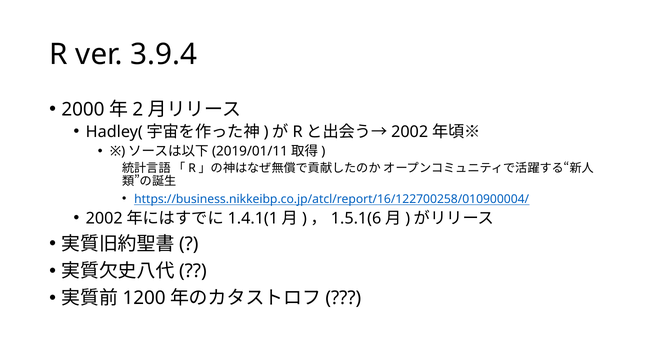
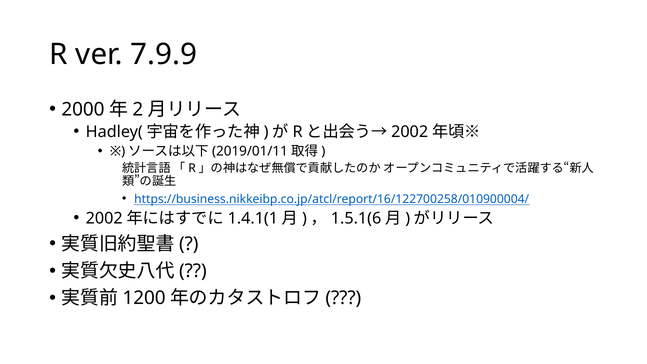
3.9.4: 3.9.4 -> 7.9.9
